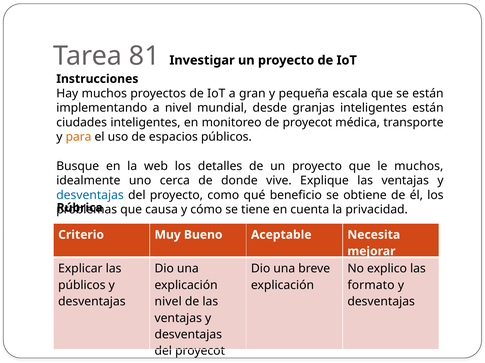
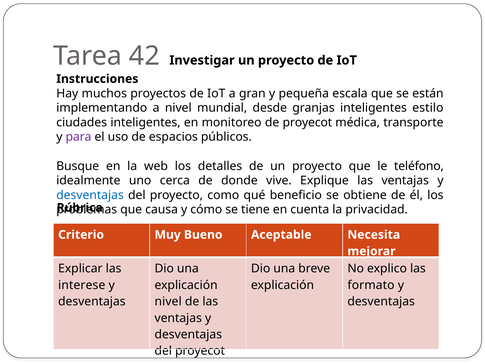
81: 81 -> 42
inteligentes están: están -> estilo
para colour: orange -> purple
le muchos: muchos -> teléfono
públicos at (82, 286): públicos -> interese
